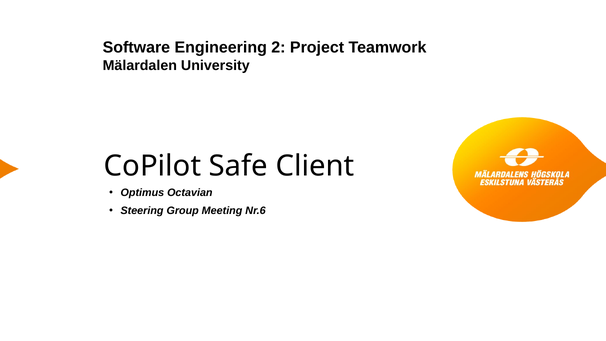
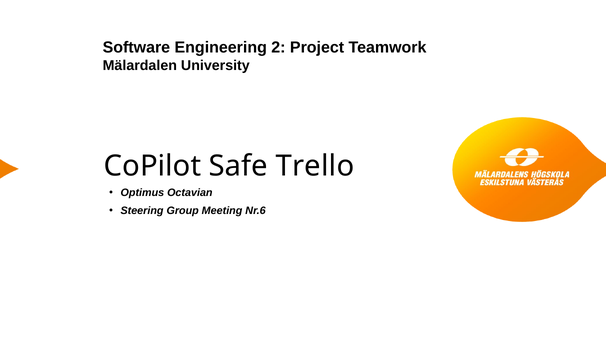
Client: Client -> Trello
